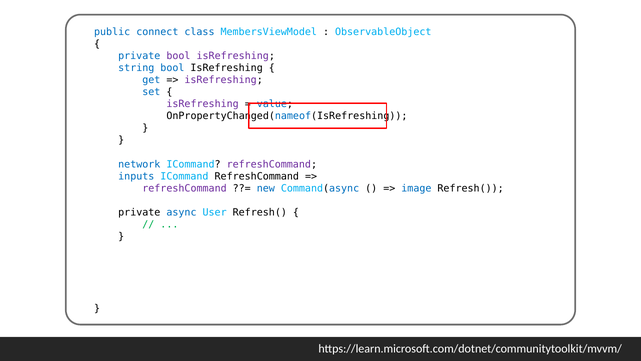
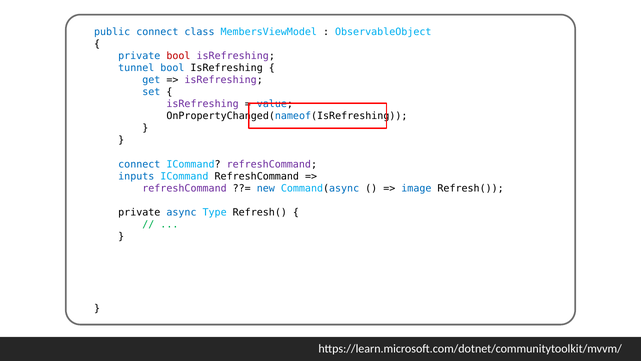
bool at (178, 56) colour: purple -> red
string: string -> tunnel
network at (139, 164): network -> connect
User: User -> Type
